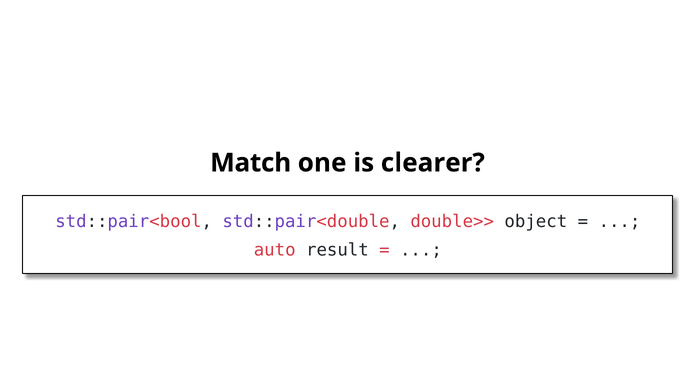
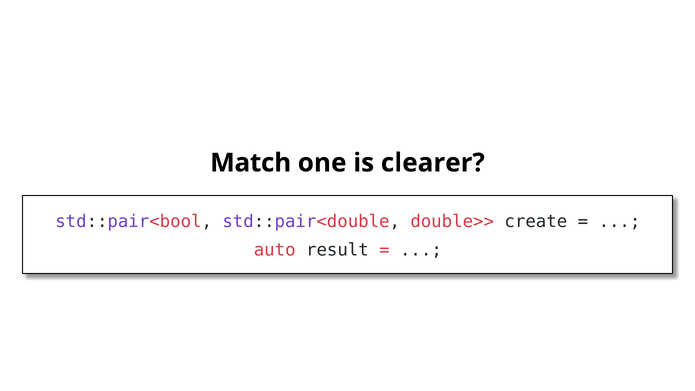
object: object -> create
